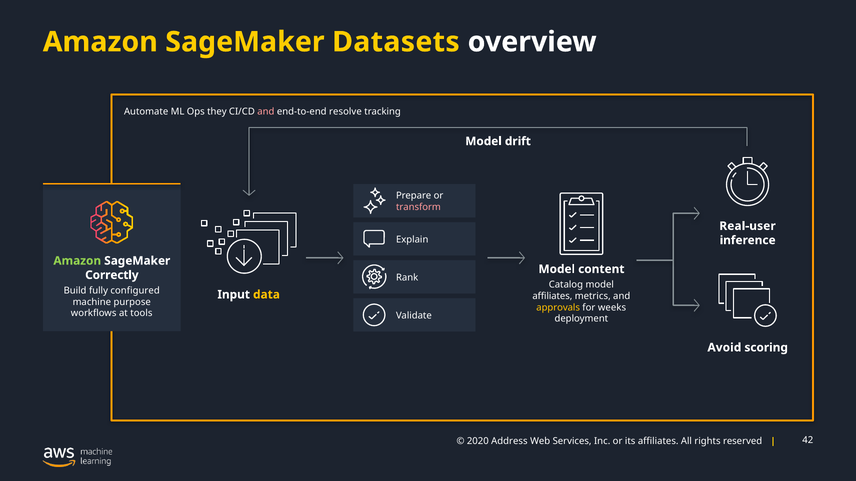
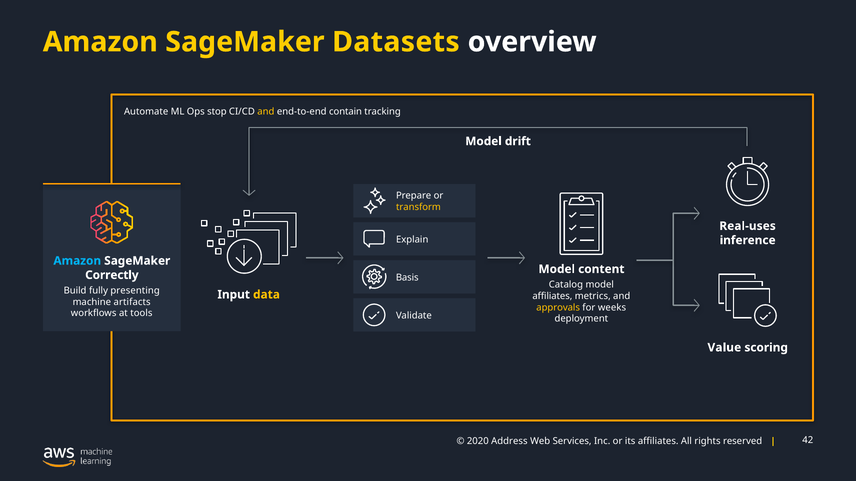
they: they -> stop
and at (266, 112) colour: pink -> yellow
resolve: resolve -> contain
transform colour: pink -> yellow
Real-user: Real-user -> Real-uses
Amazon at (77, 261) colour: light green -> light blue
Rank: Rank -> Basis
configured: configured -> presenting
purpose: purpose -> artifacts
Avoid: Avoid -> Value
